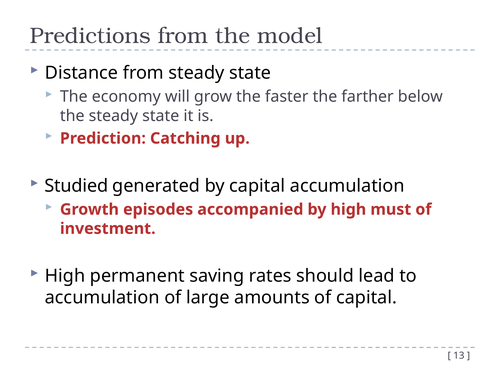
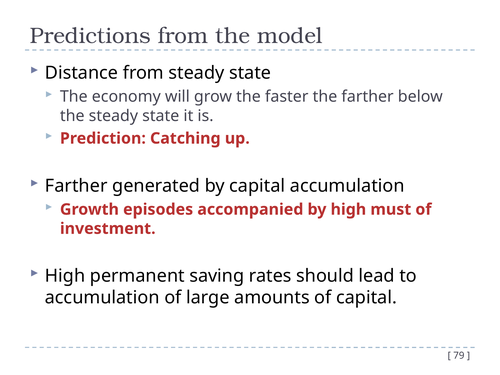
Studied at (76, 186): Studied -> Farther
13: 13 -> 79
